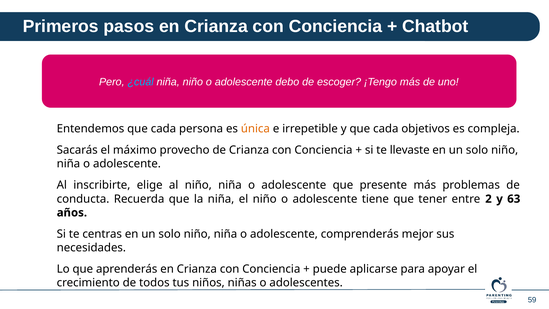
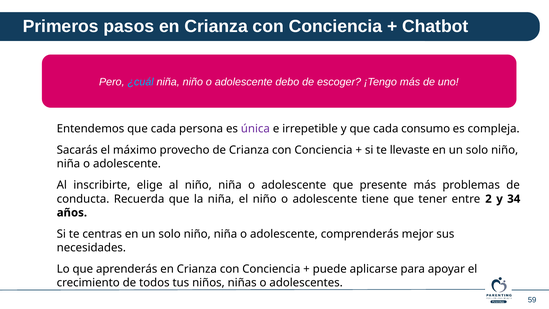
única colour: orange -> purple
objetivos: objetivos -> consumo
63: 63 -> 34
